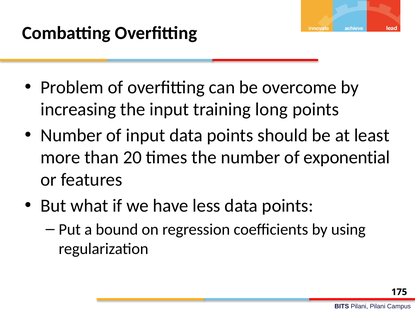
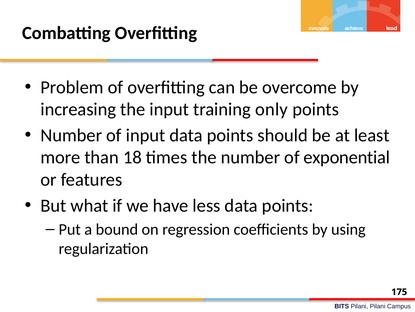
long: long -> only
20: 20 -> 18
